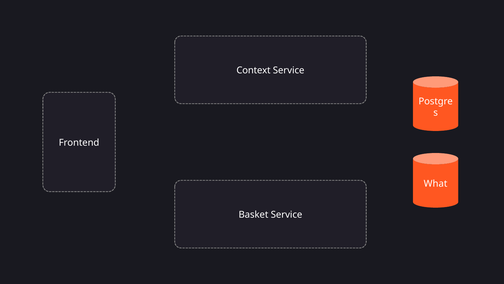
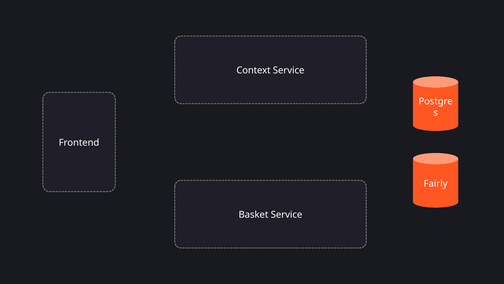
What: What -> Fairly
